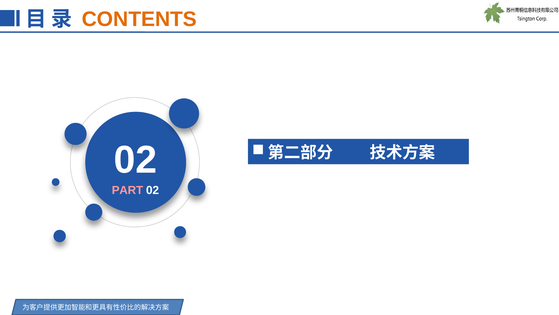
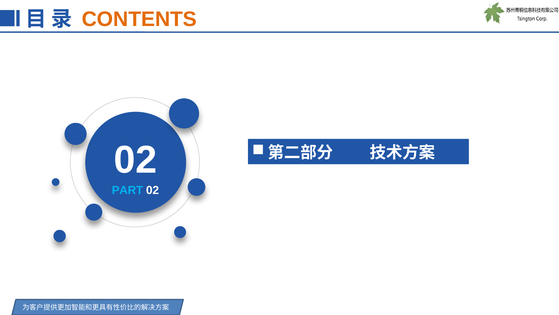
PART colour: pink -> light blue
